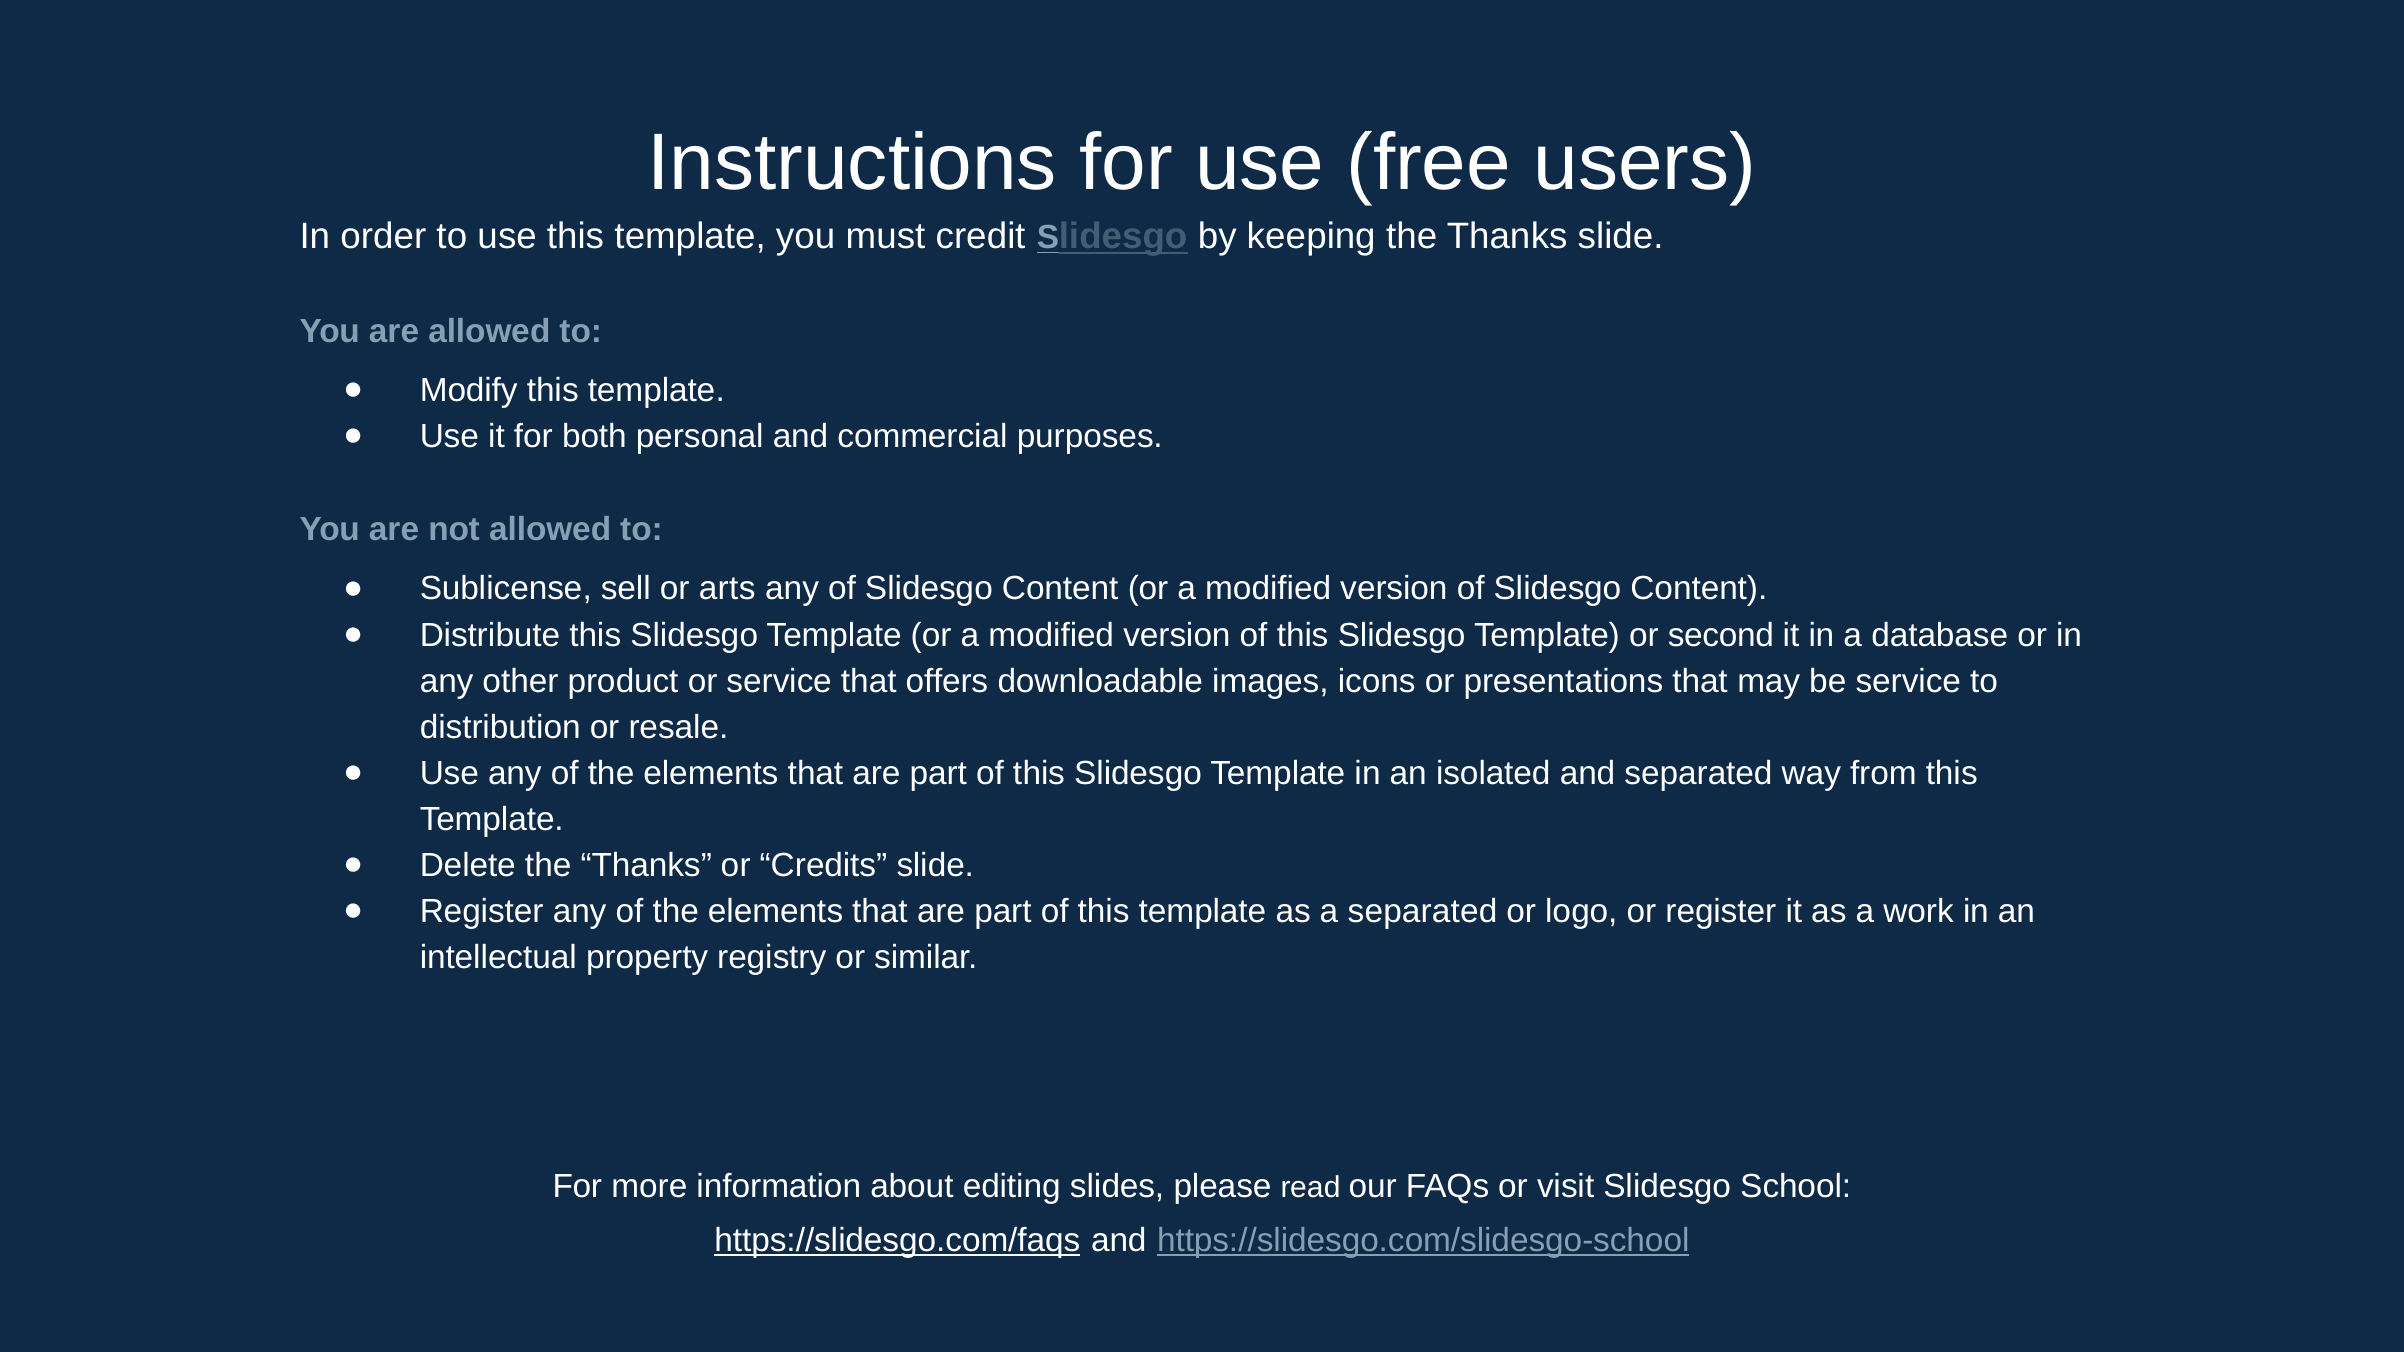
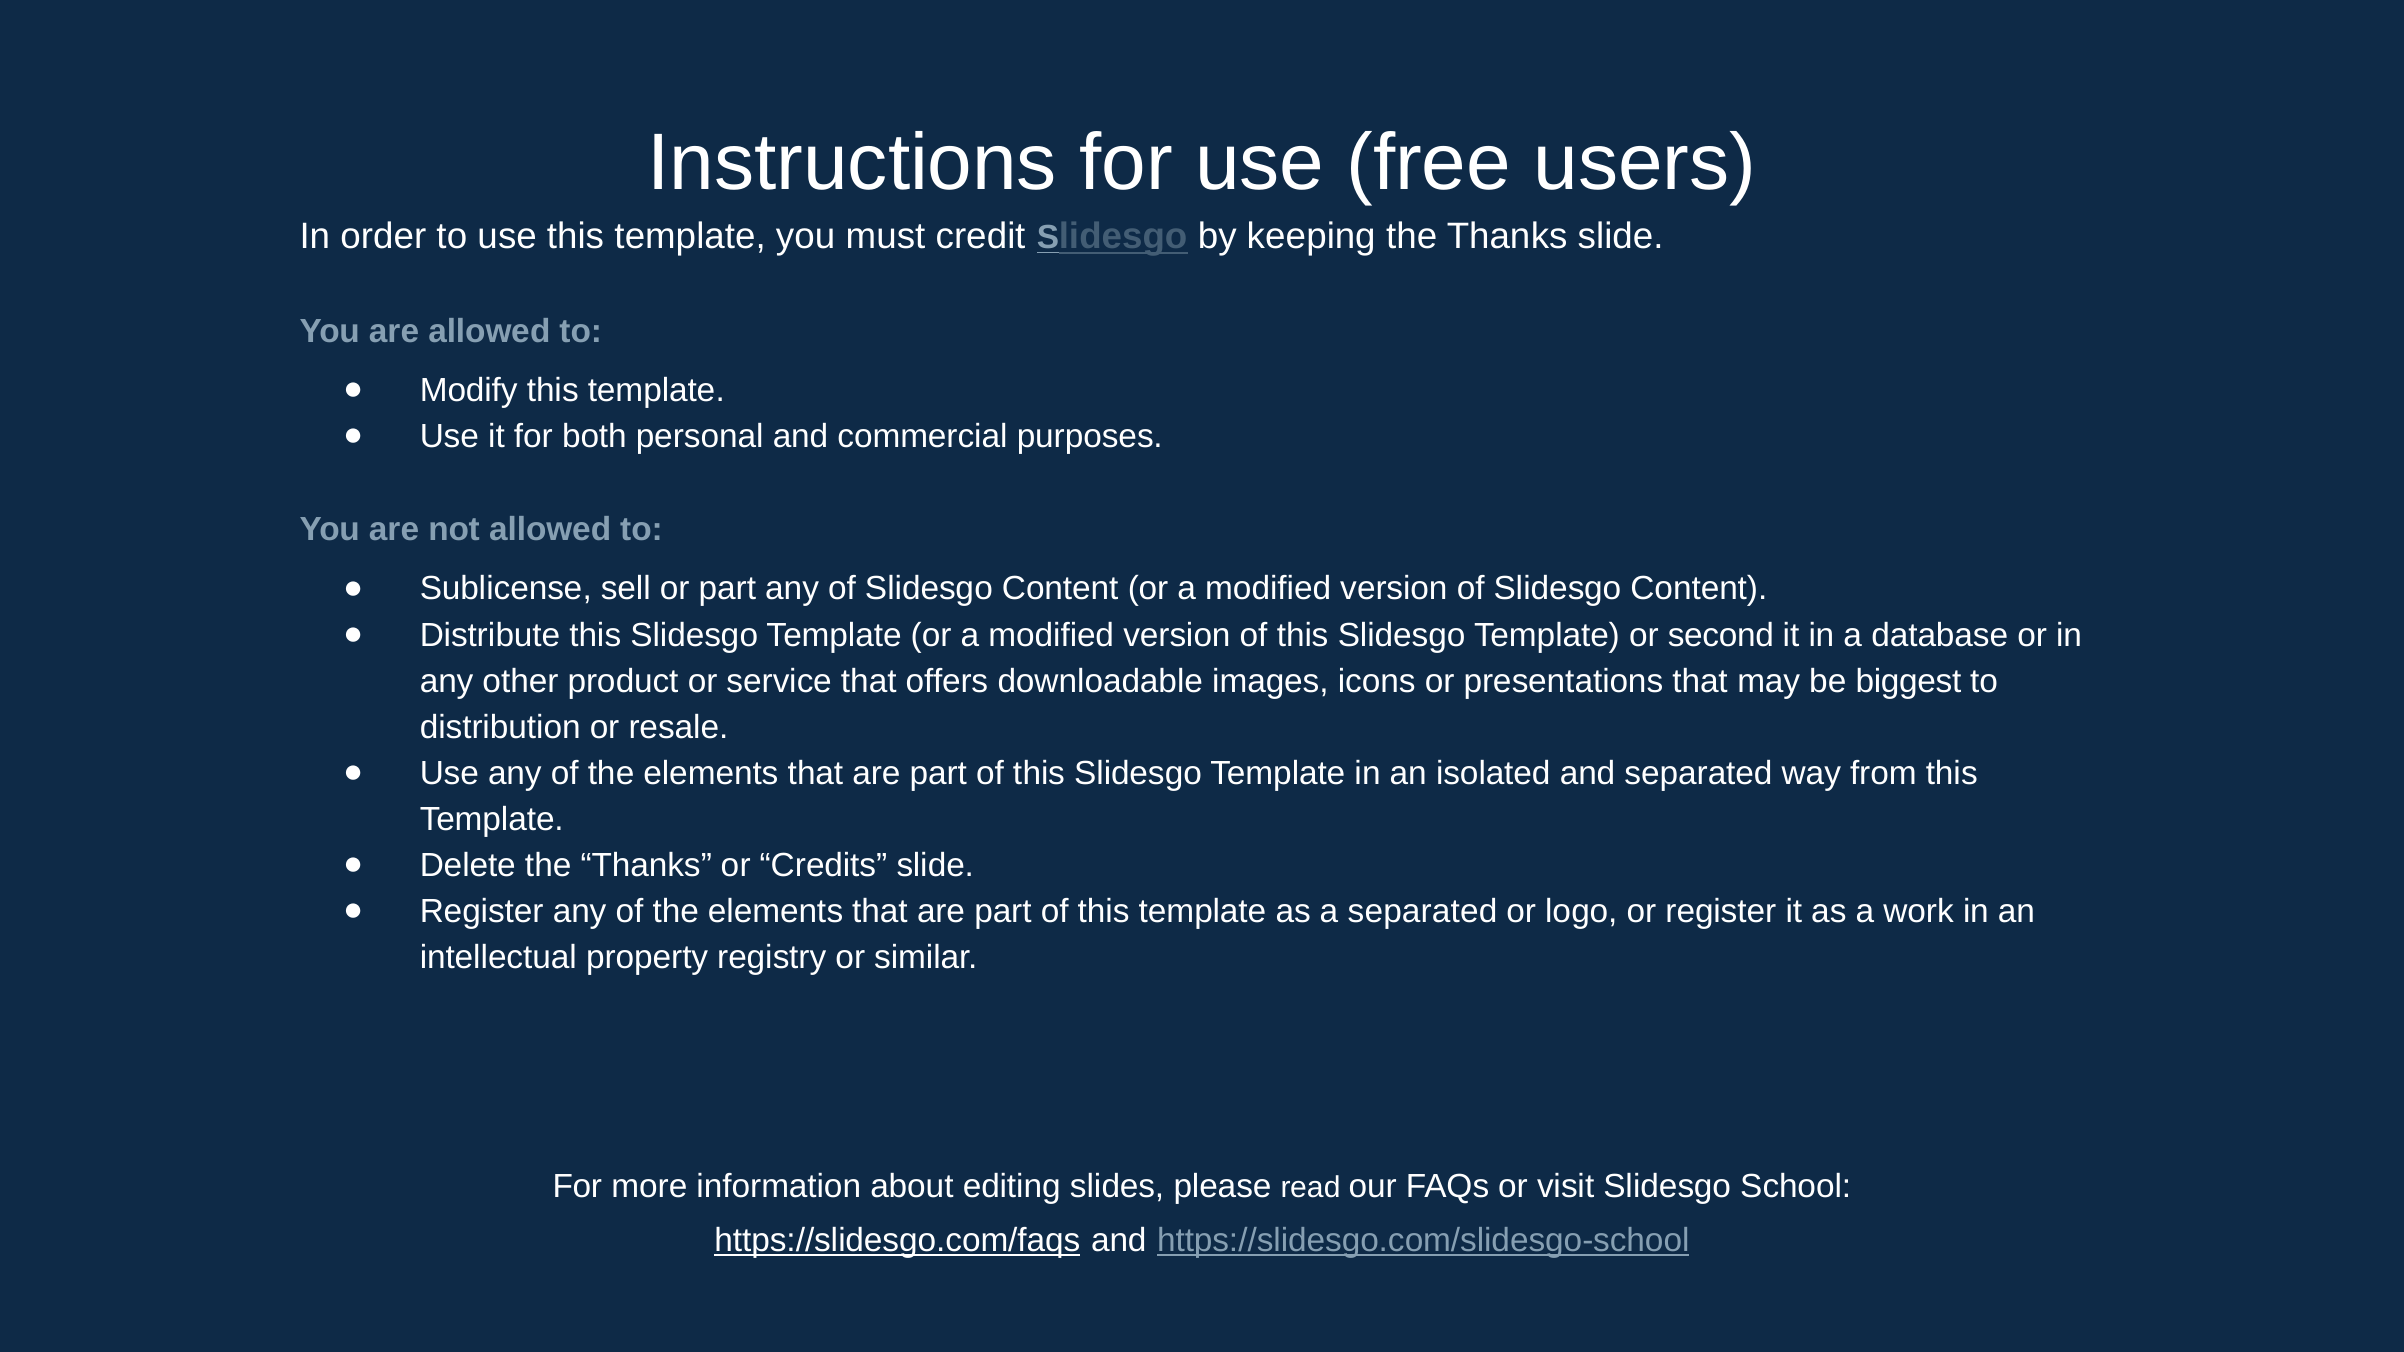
or arts: arts -> part
be service: service -> biggest
